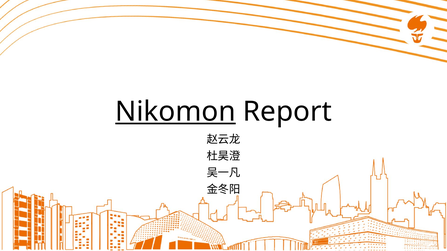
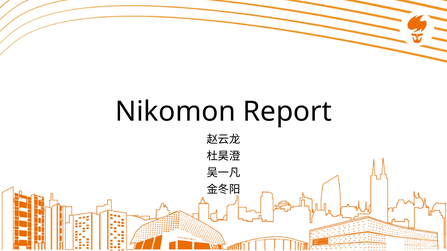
Nikomon underline: present -> none
